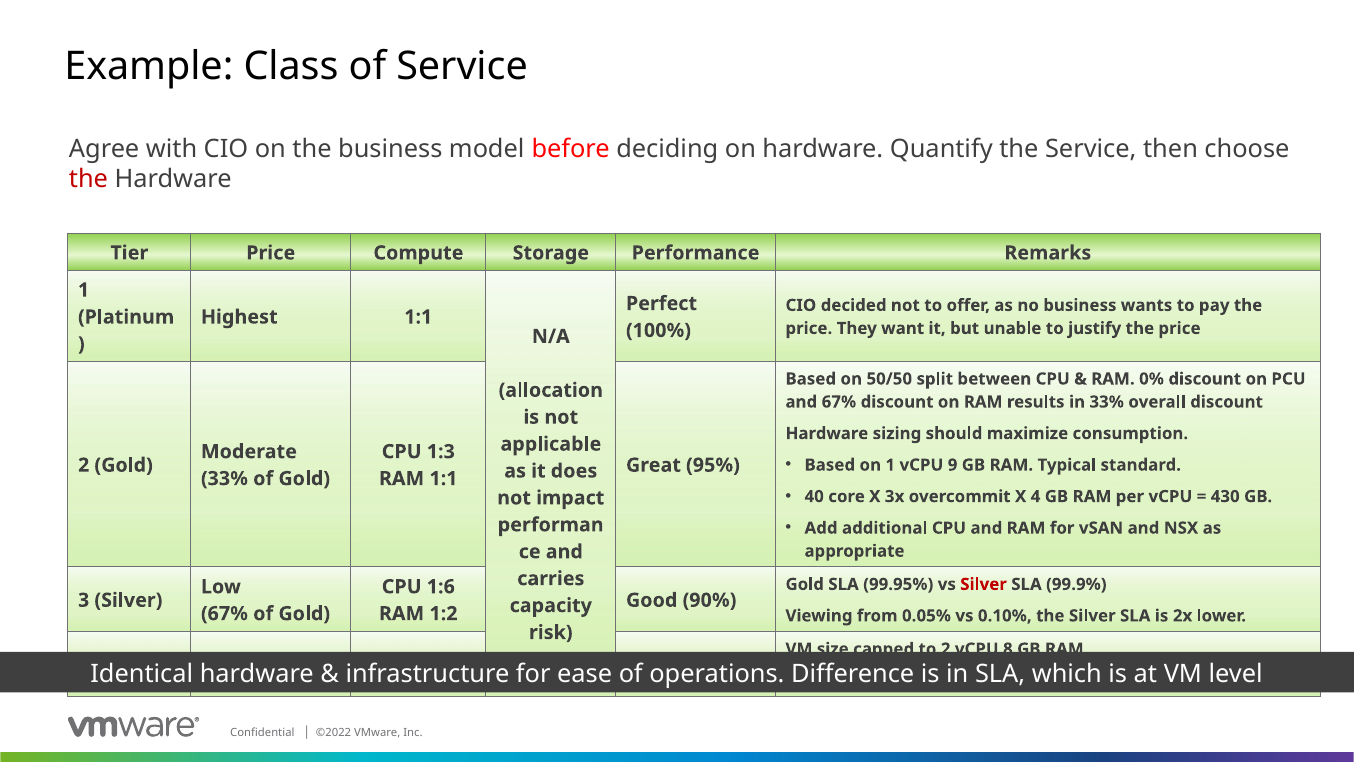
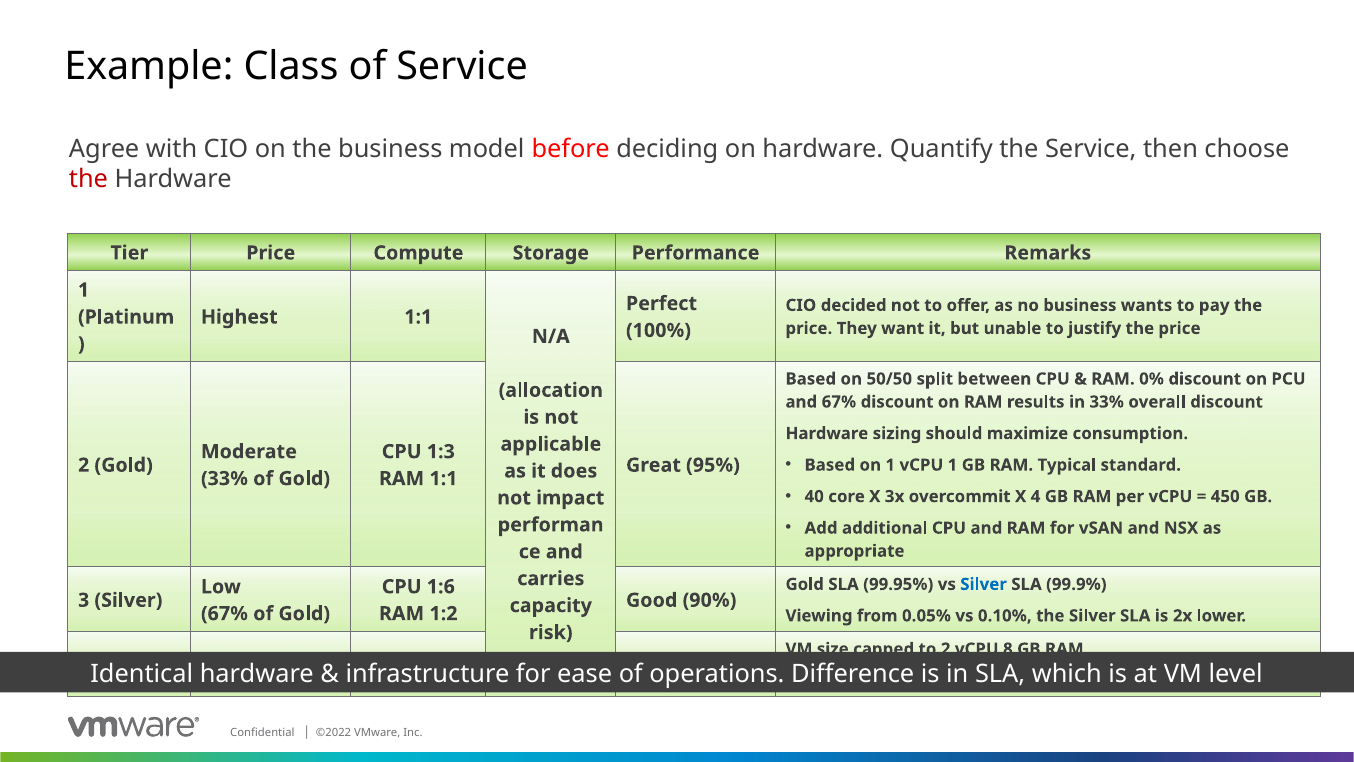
vCPU 9: 9 -> 1
430: 430 -> 450
Silver at (984, 584) colour: red -> blue
